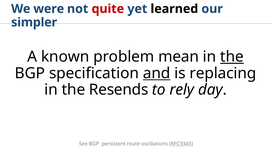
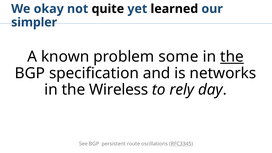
were: were -> okay
quite colour: red -> black
mean: mean -> some
and underline: present -> none
replacing: replacing -> networks
Resends: Resends -> Wireless
